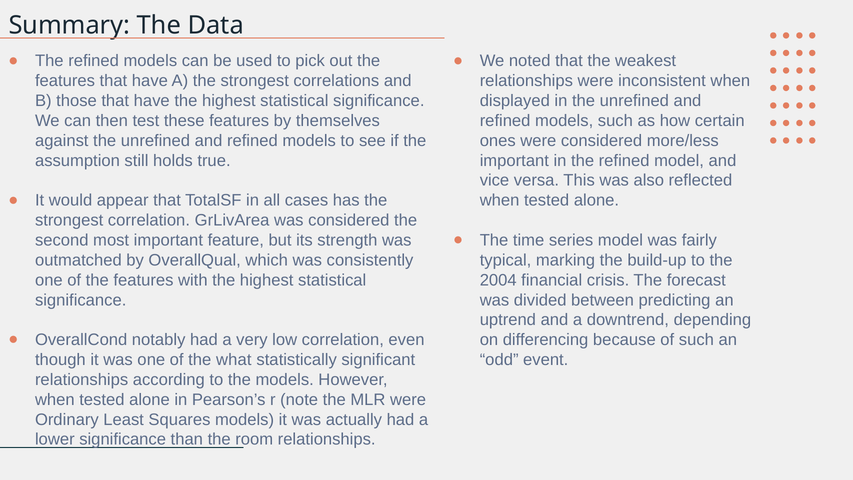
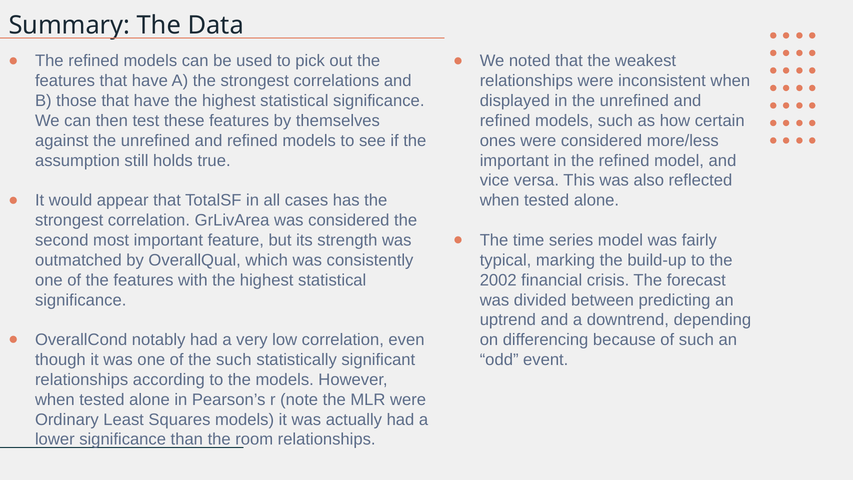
2004: 2004 -> 2002
the what: what -> such
